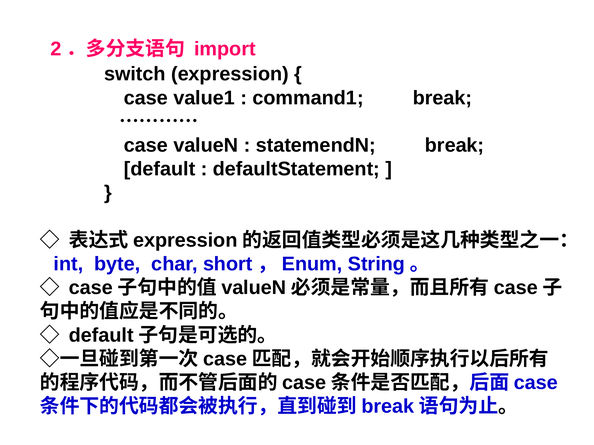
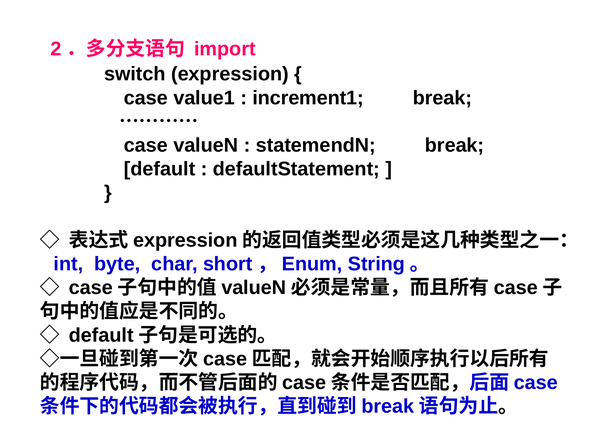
command1: command1 -> increment1
